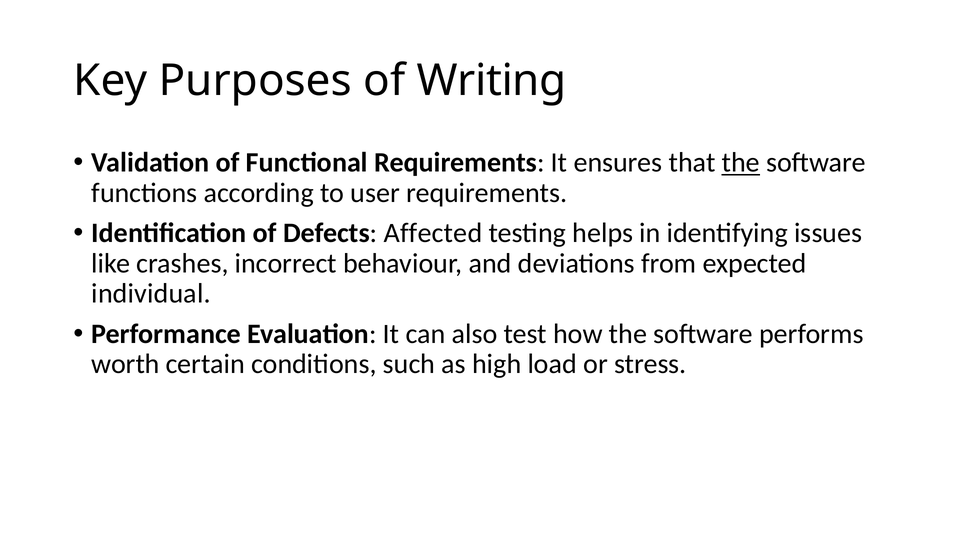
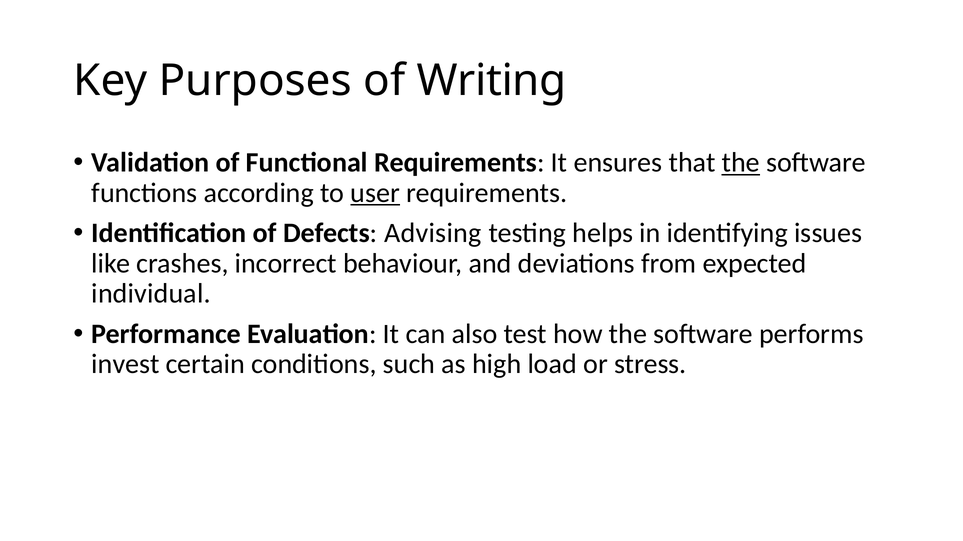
user underline: none -> present
Affected: Affected -> Advising
worth: worth -> invest
